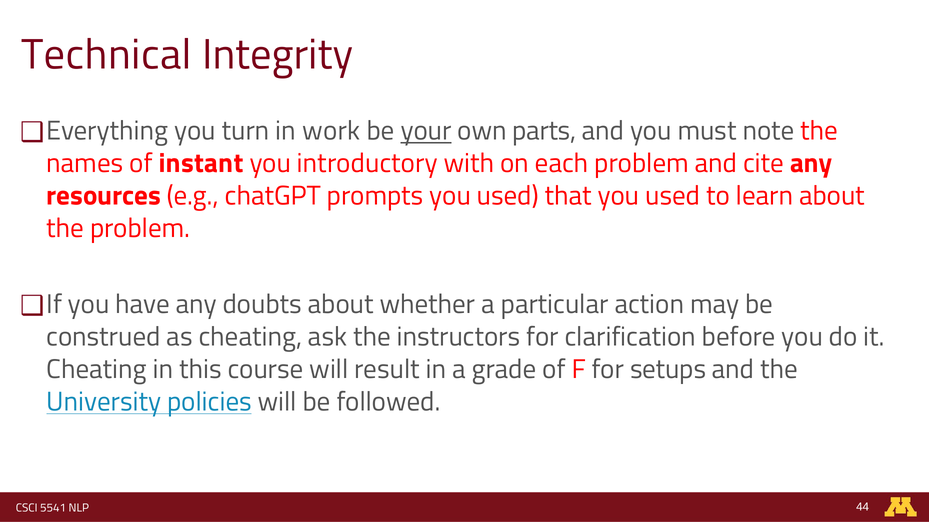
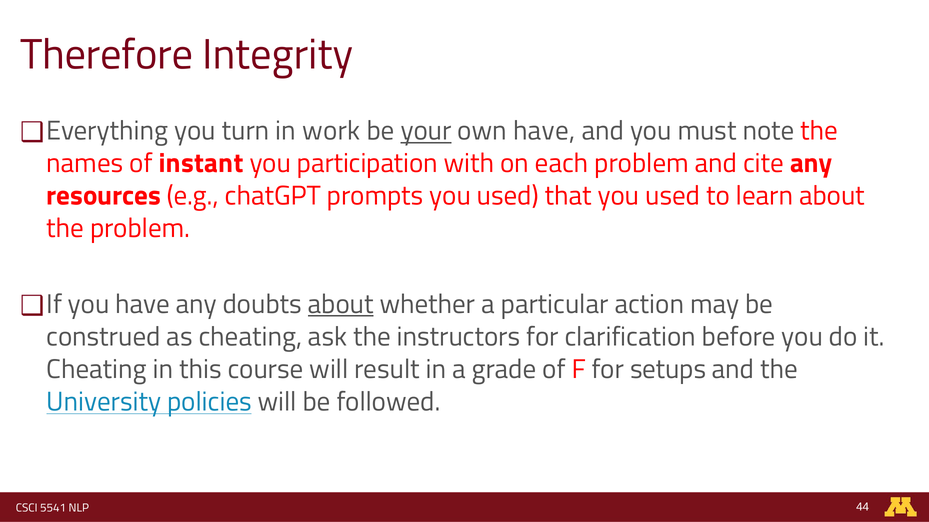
Technical: Technical -> Therefore
own parts: parts -> have
introductory: introductory -> participation
about at (341, 305) underline: none -> present
